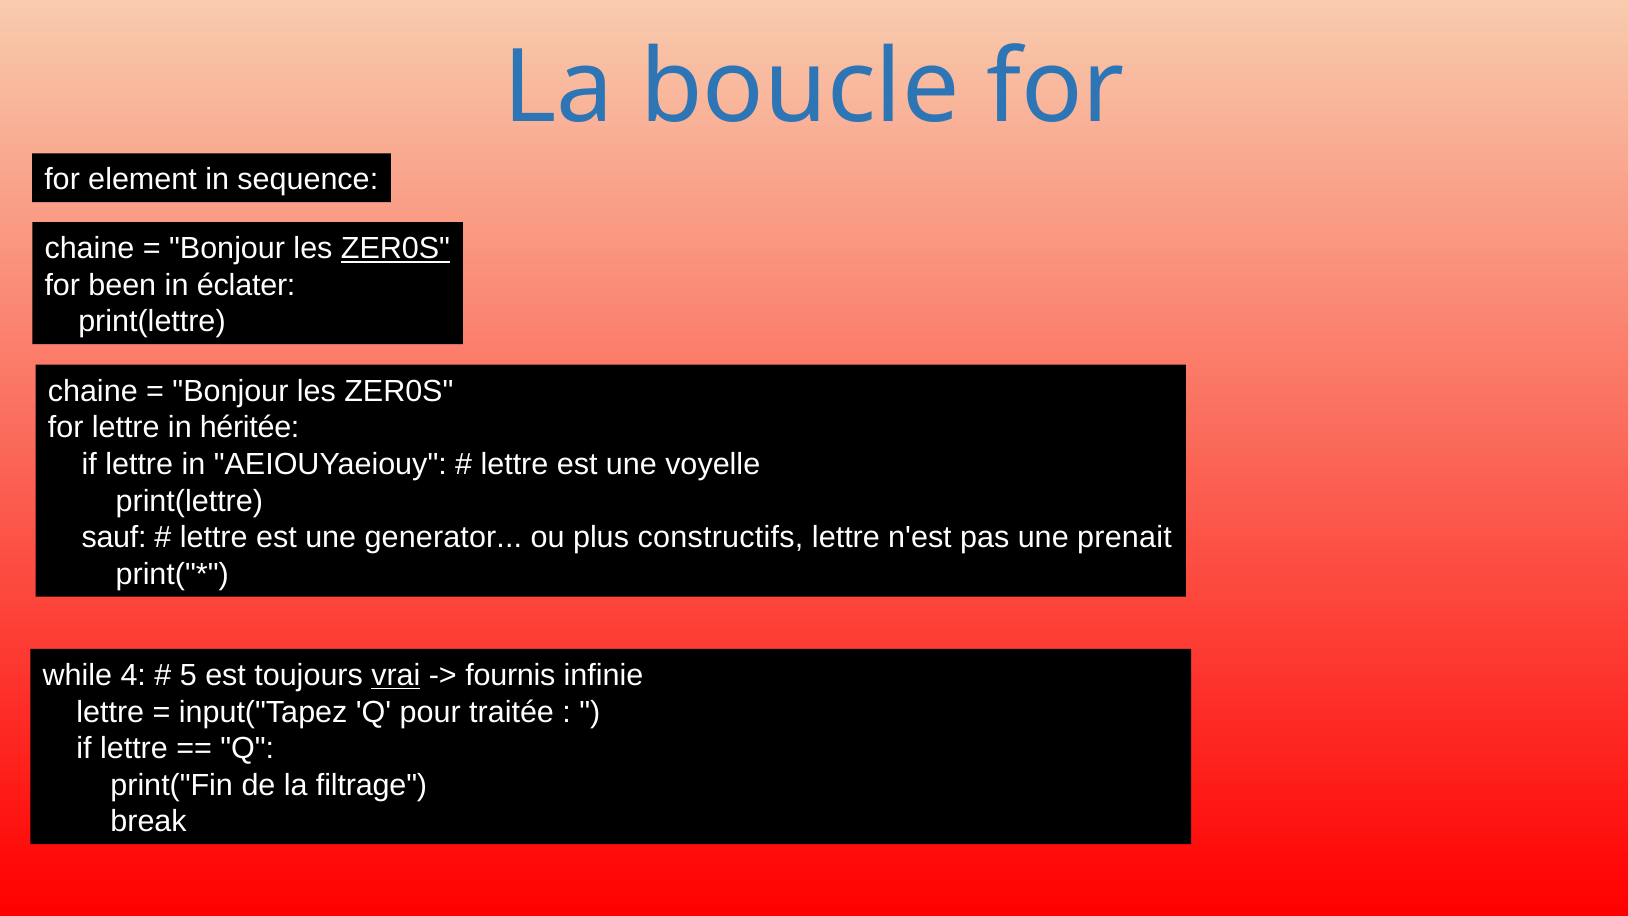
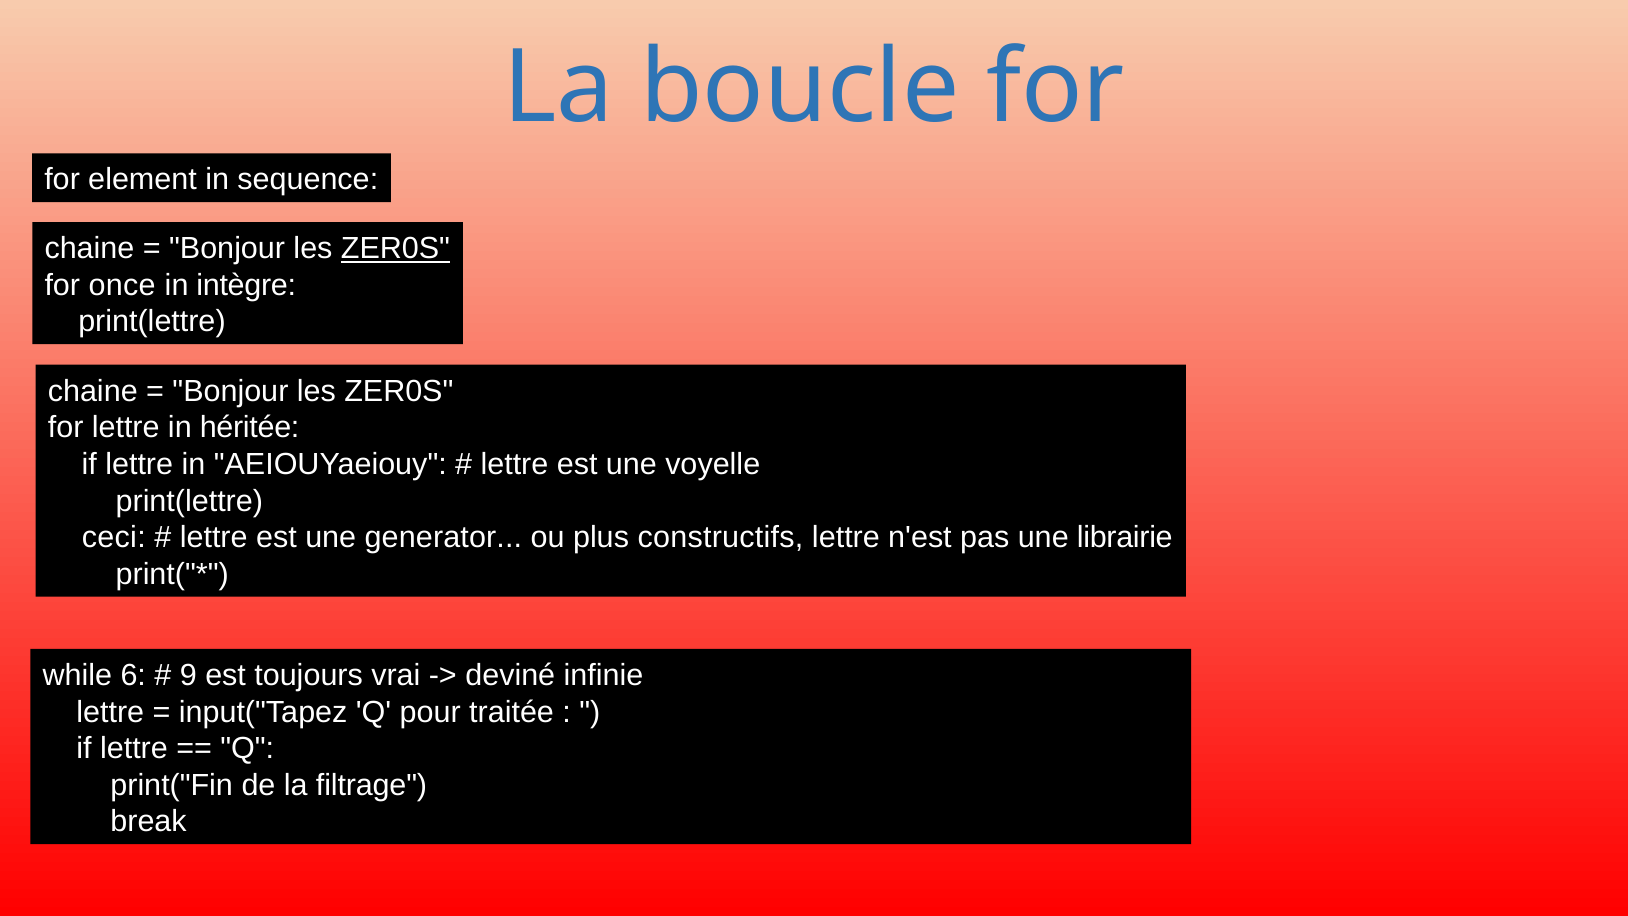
been: been -> once
éclater: éclater -> intègre
sauf: sauf -> ceci
prenait: prenait -> librairie
4: 4 -> 6
5: 5 -> 9
vrai underline: present -> none
fournis: fournis -> deviné
